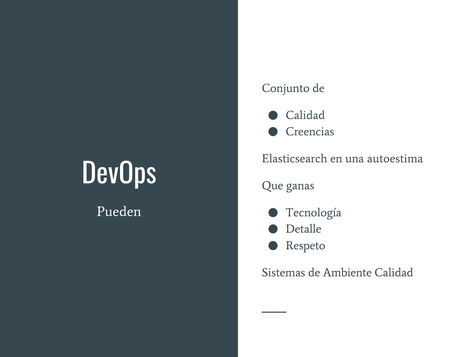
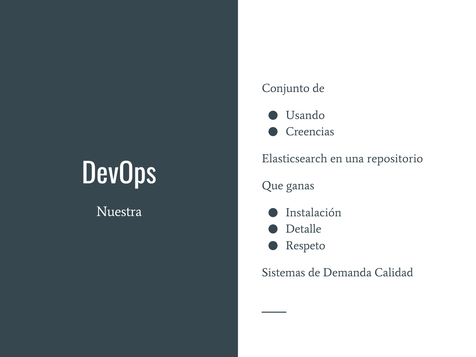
Calidad at (305, 115): Calidad -> Usando
autoestima: autoestima -> repositorio
Pueden: Pueden -> Nuestra
Tecnología: Tecnología -> Instalación
Ambiente: Ambiente -> Demanda
